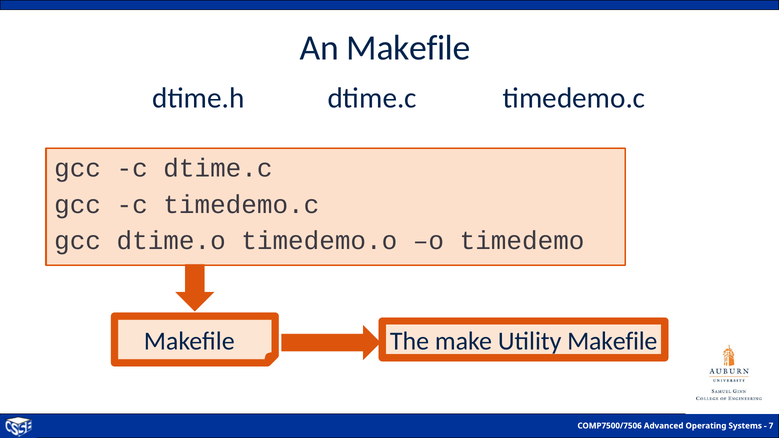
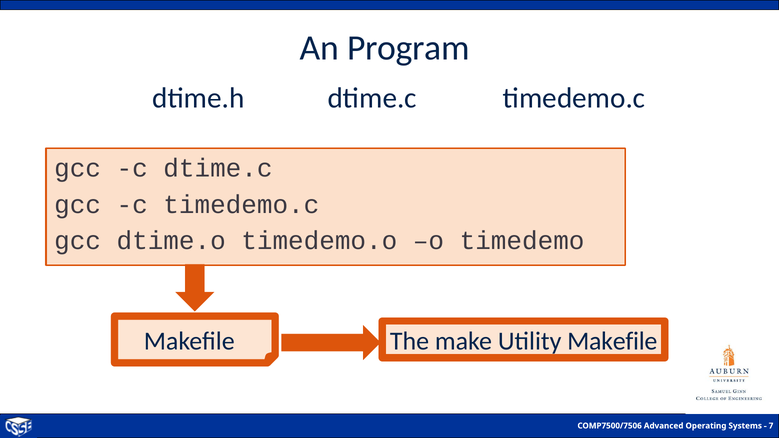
An Makefile: Makefile -> Program
